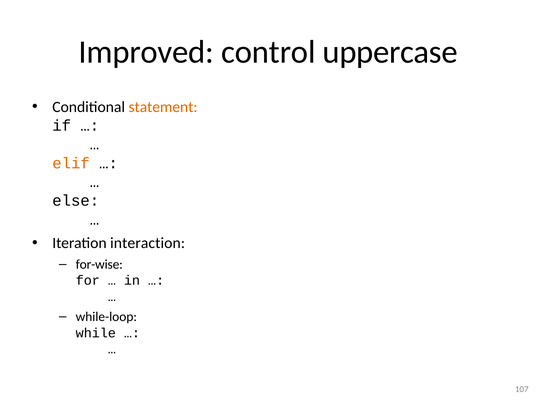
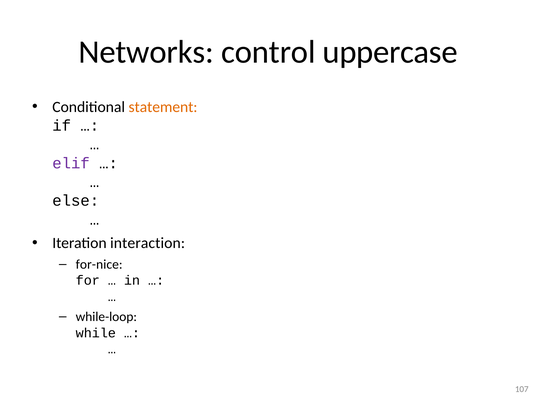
Improved: Improved -> Networks
elif colour: orange -> purple
for-wise: for-wise -> for-nice
